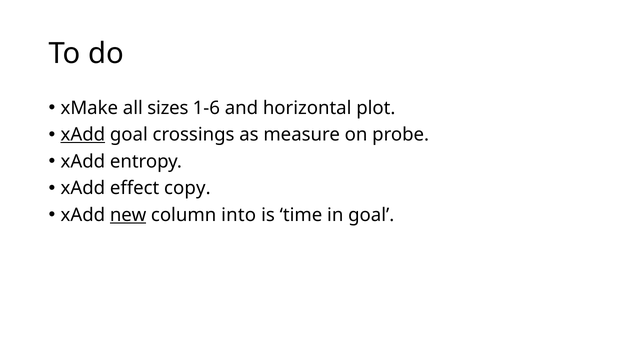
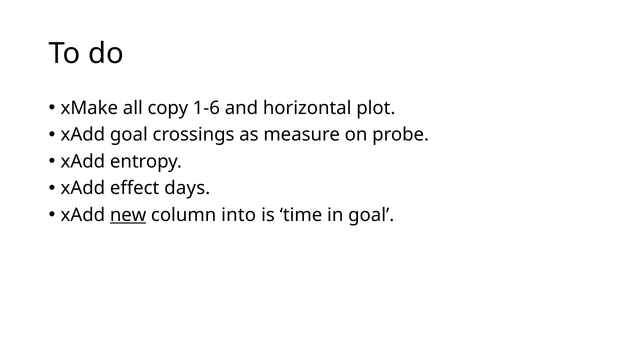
sizes: sizes -> copy
xAdd at (83, 135) underline: present -> none
copy: copy -> days
